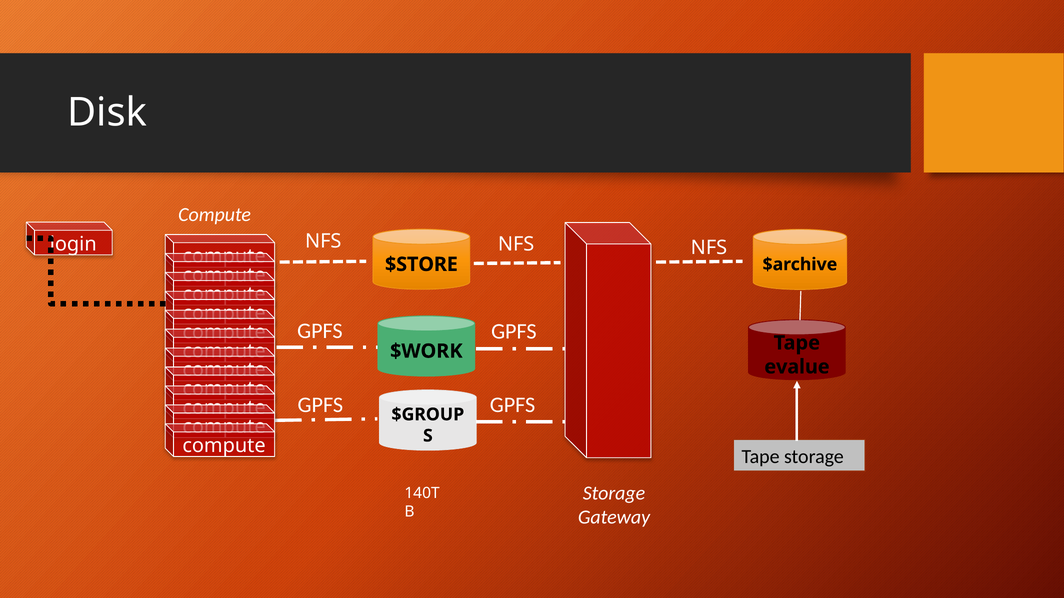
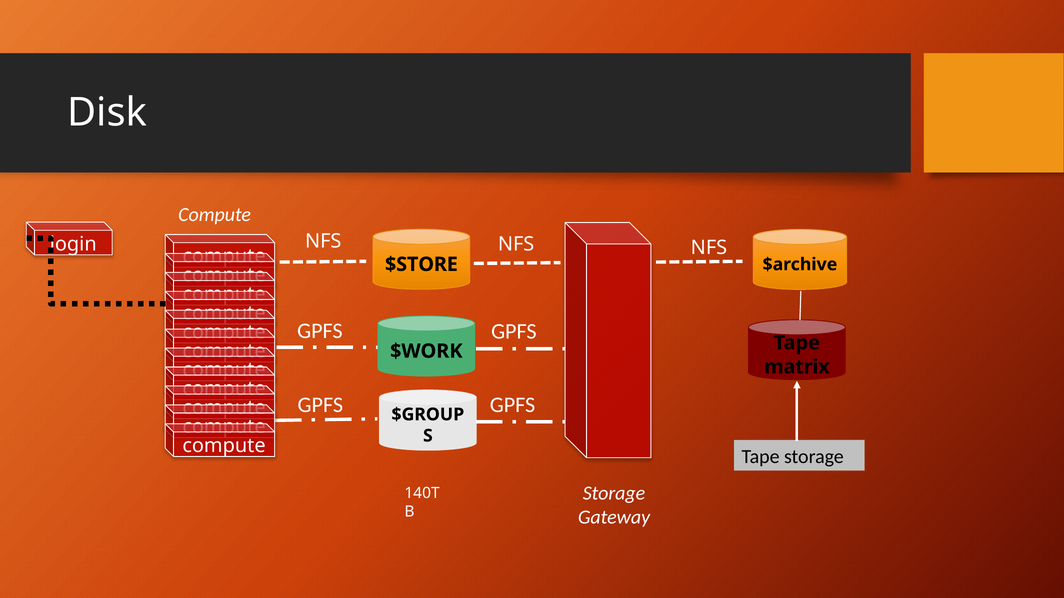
evalue: evalue -> matrix
